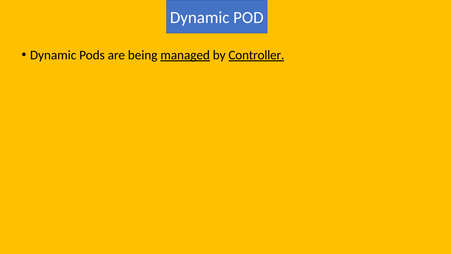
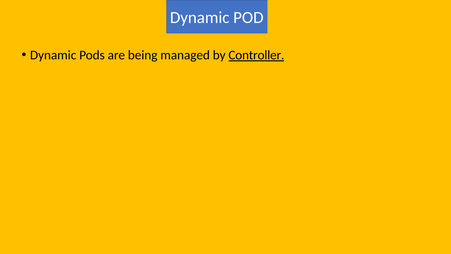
managed underline: present -> none
